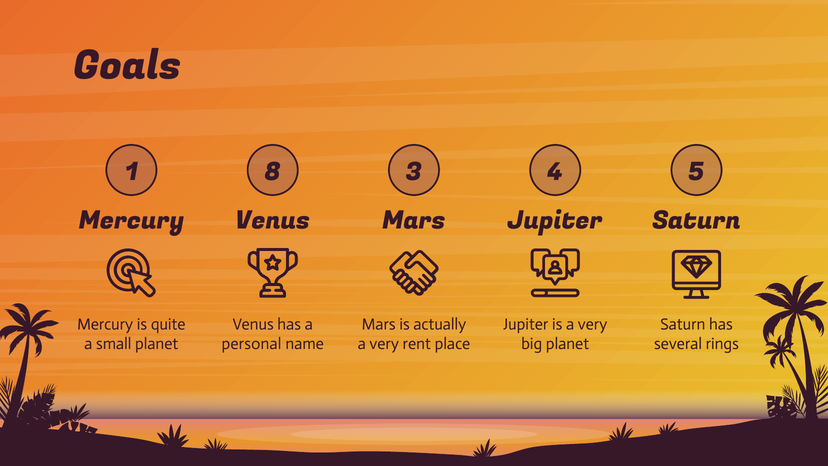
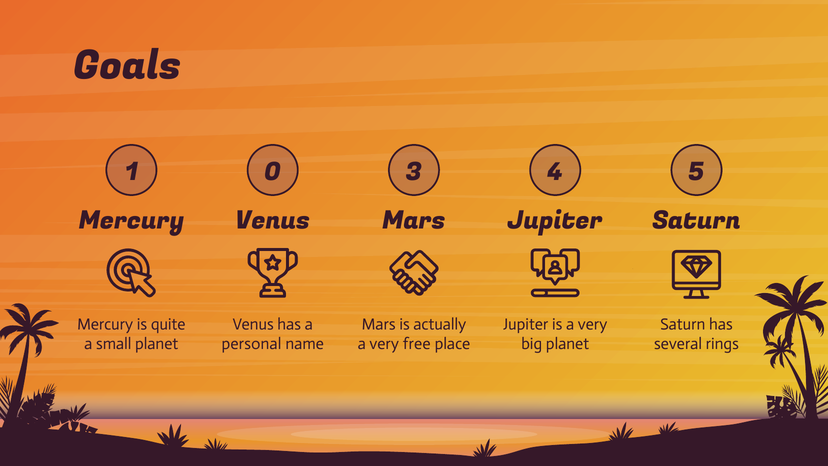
8: 8 -> 0
rent: rent -> free
